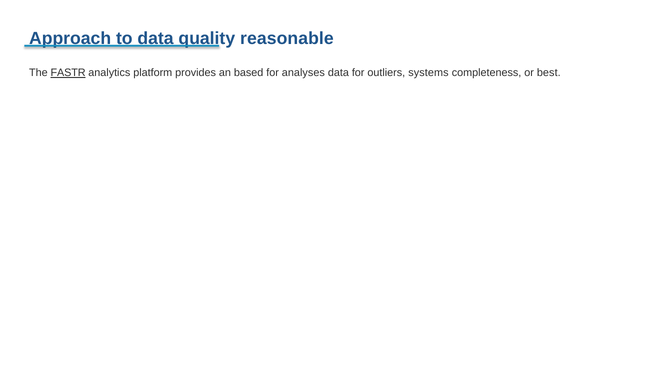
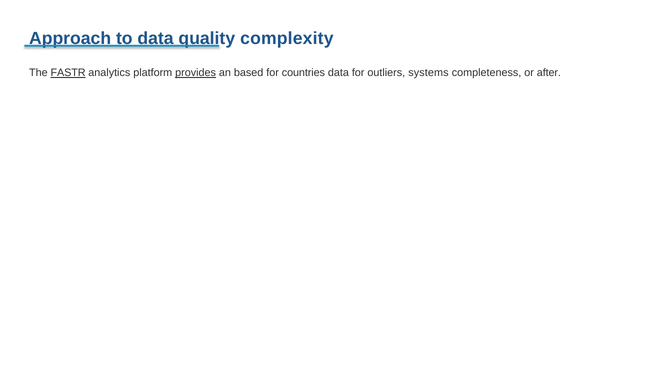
reasonable: reasonable -> complexity
provides underline: none -> present
analyses: analyses -> countries
best: best -> after
